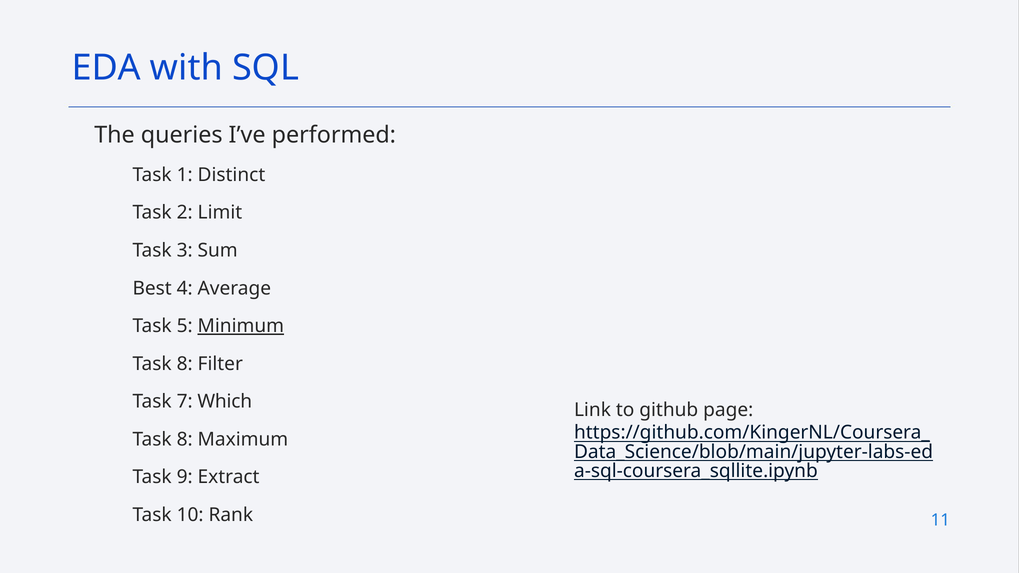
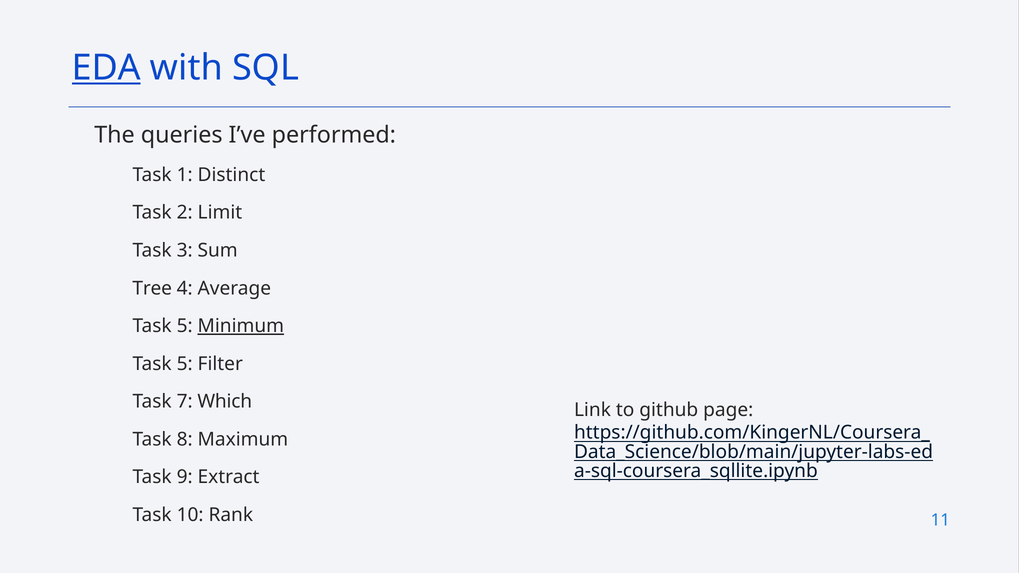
EDA underline: none -> present
Best: Best -> Tree
8 at (185, 364): 8 -> 5
